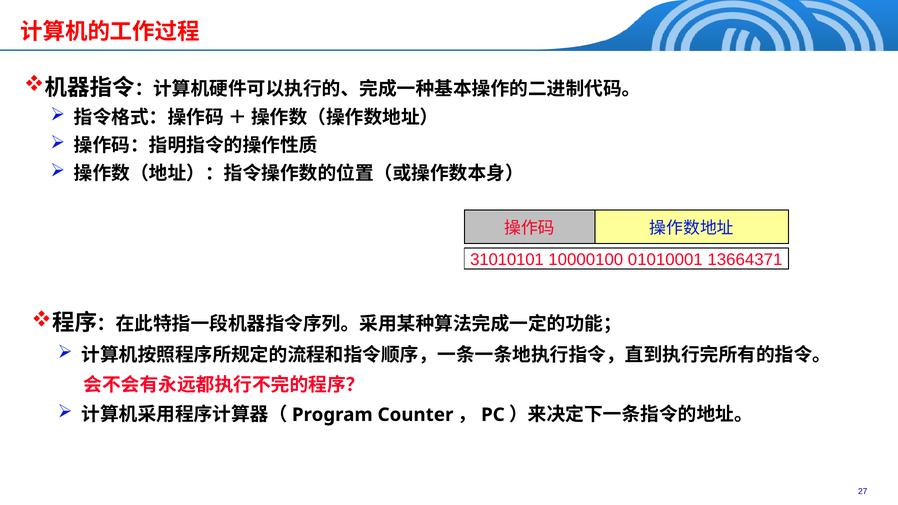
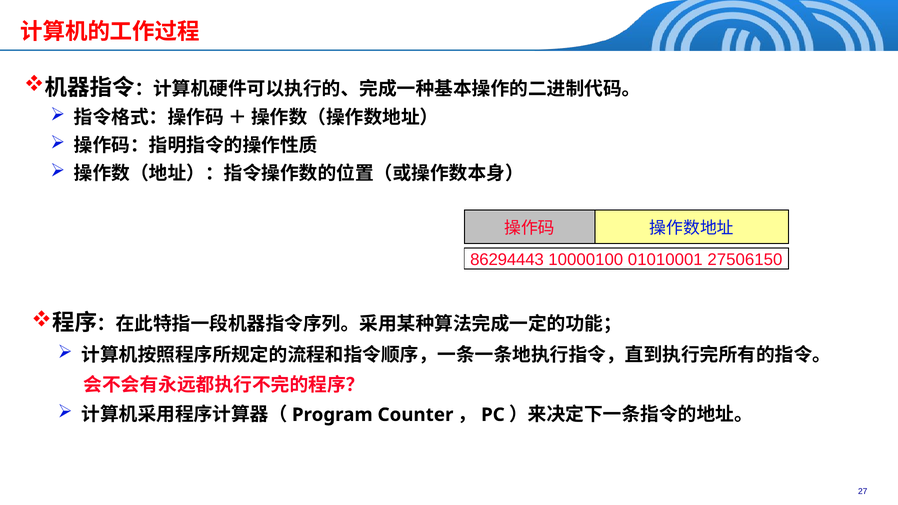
31010101: 31010101 -> 86294443
13664371: 13664371 -> 27506150
